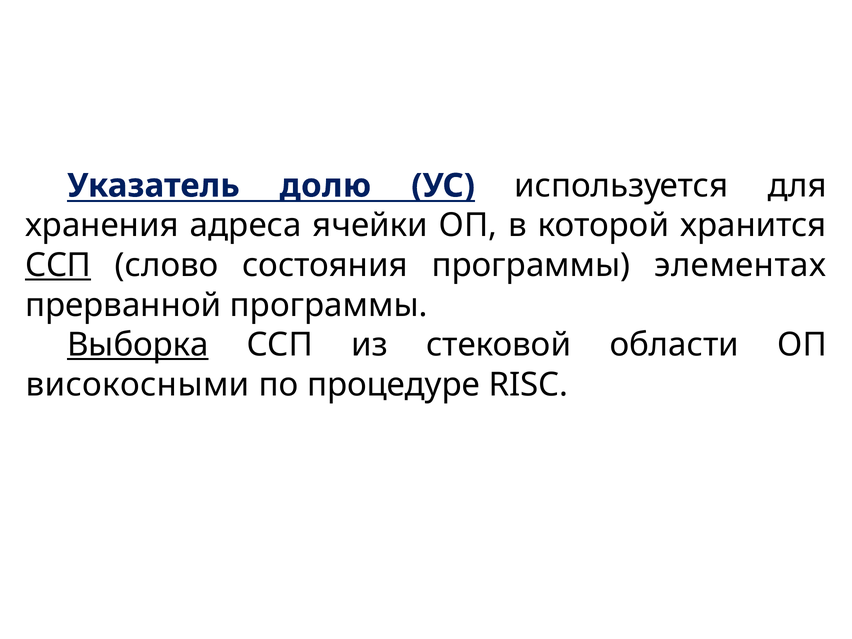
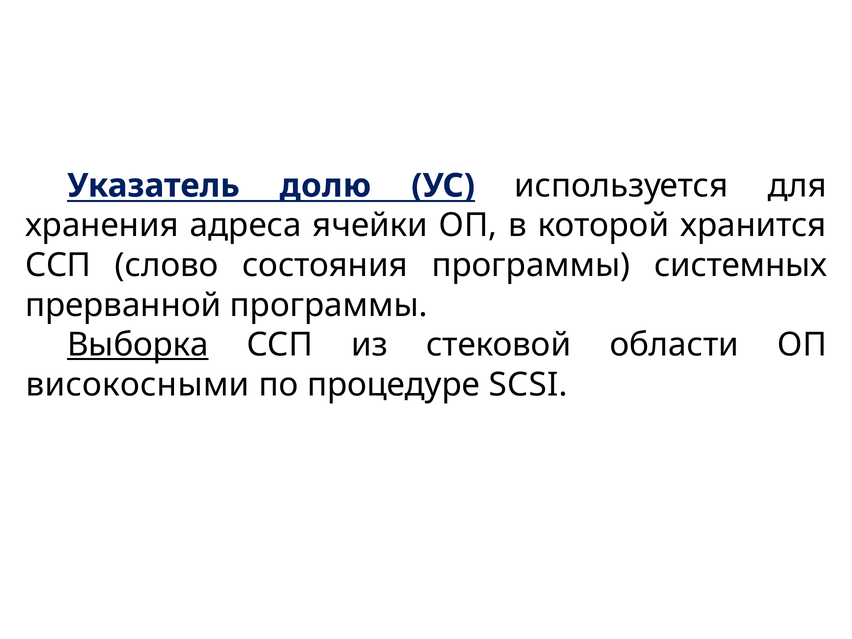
ССП at (58, 265) underline: present -> none
элементах: элементах -> системных
RISC: RISC -> SCSI
